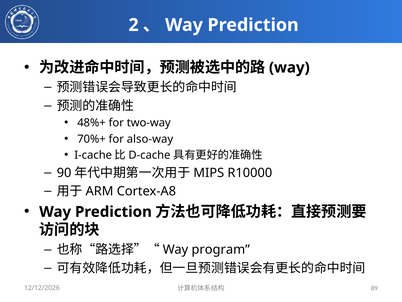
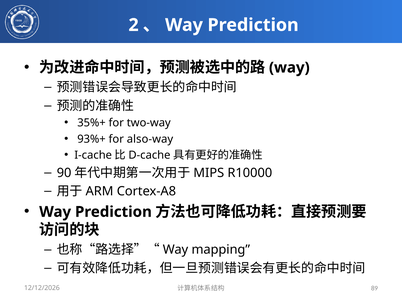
48%+: 48%+ -> 35%+
70%+: 70%+ -> 93%+
program: program -> mapping
